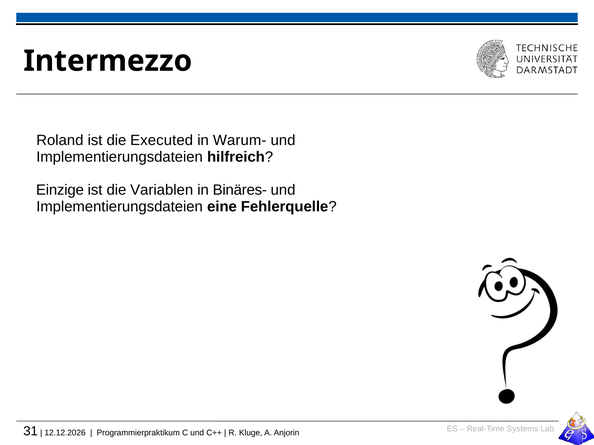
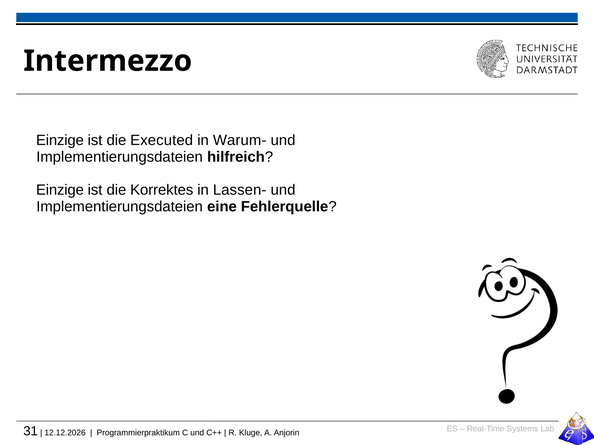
Roland at (60, 140): Roland -> Einzige
Variablen: Variablen -> Korrektes
Binäres-: Binäres- -> Lassen-
